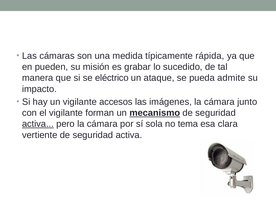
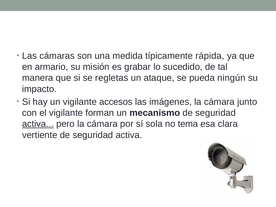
pueden: pueden -> armario
eléctrico: eléctrico -> regletas
admite: admite -> ningún
mecanismo underline: present -> none
